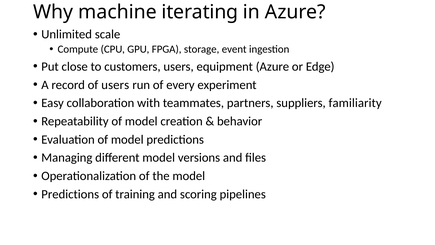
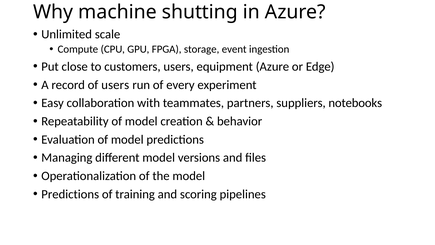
iterating: iterating -> shutting
familiarity: familiarity -> notebooks
